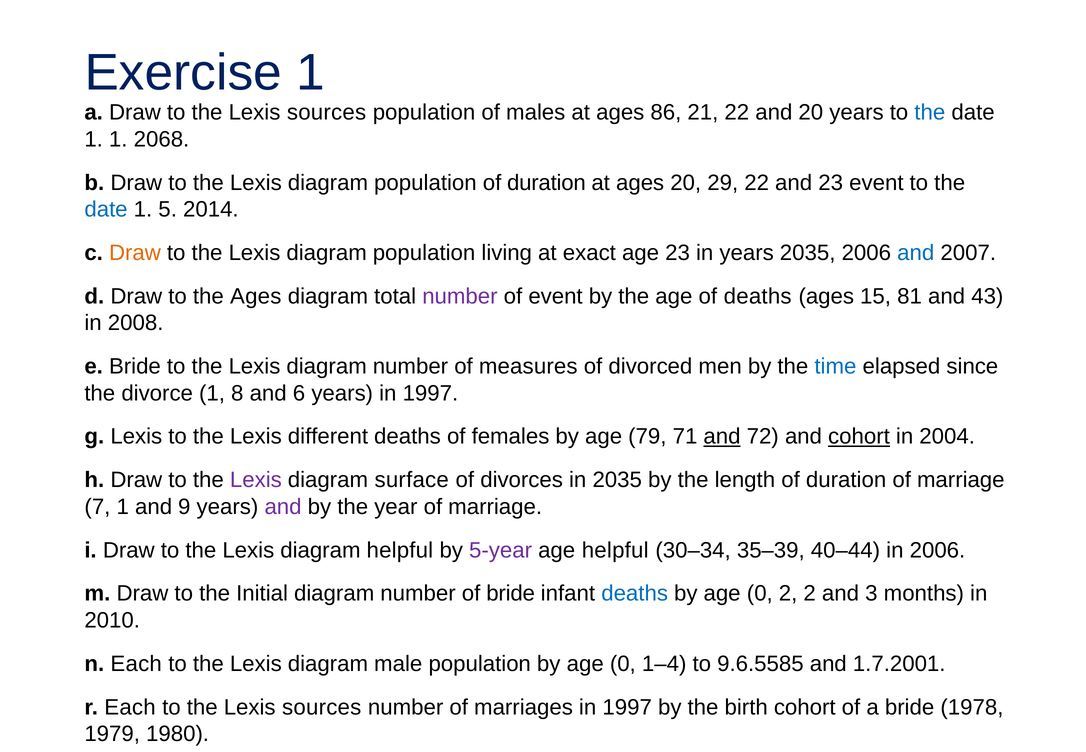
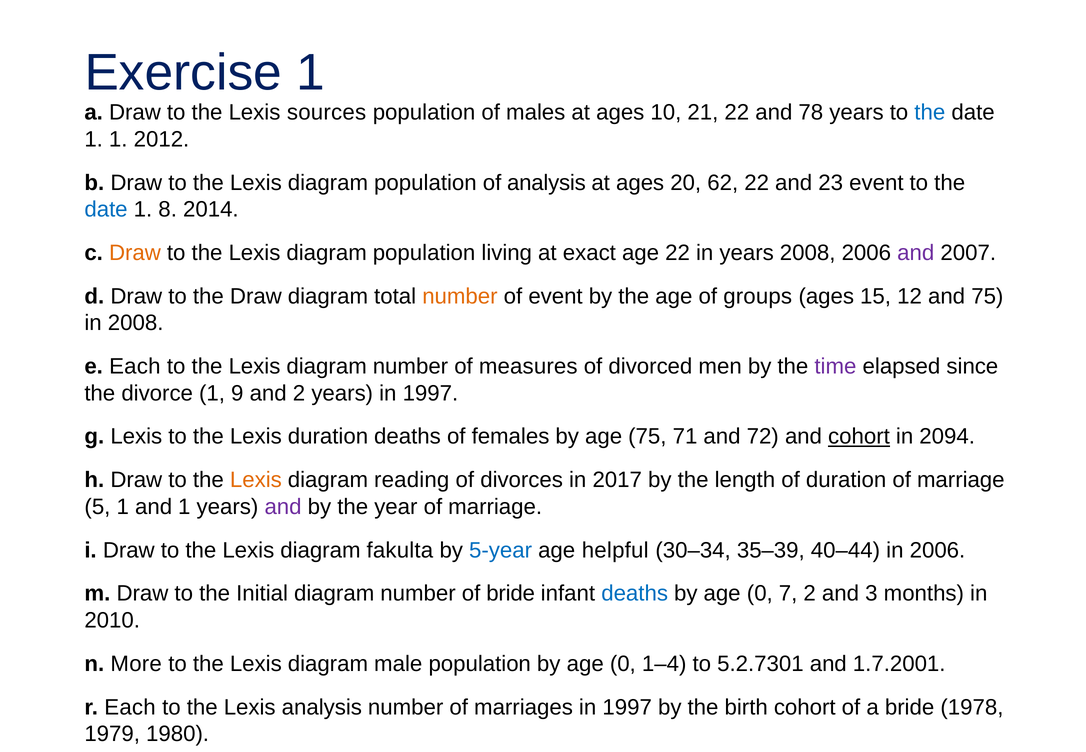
86: 86 -> 10
and 20: 20 -> 78
2068: 2068 -> 2012
population of duration: duration -> analysis
29: 29 -> 62
5: 5 -> 8
age 23: 23 -> 22
years 2035: 2035 -> 2008
and at (916, 253) colour: blue -> purple
the Ages: Ages -> Draw
number at (460, 296) colour: purple -> orange
of deaths: deaths -> groups
81: 81 -> 12
and 43: 43 -> 75
e Bride: Bride -> Each
time colour: blue -> purple
8: 8 -> 9
and 6: 6 -> 2
Lexis different: different -> duration
age 79: 79 -> 75
and at (722, 437) underline: present -> none
2004: 2004 -> 2094
Lexis at (256, 480) colour: purple -> orange
surface: surface -> reading
in 2035: 2035 -> 2017
7: 7 -> 5
and 9: 9 -> 1
diagram helpful: helpful -> fakulta
5-year colour: purple -> blue
0 2: 2 -> 7
n Each: Each -> More
9.6.5585: 9.6.5585 -> 5.2.7301
sources at (322, 707): sources -> analysis
